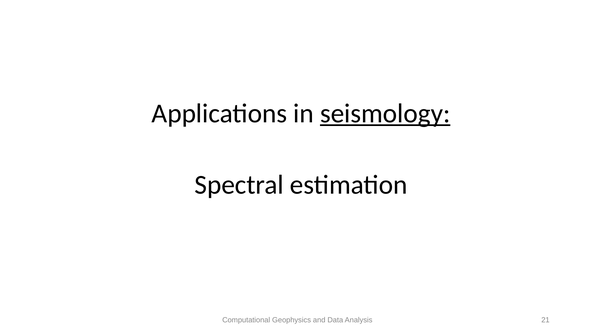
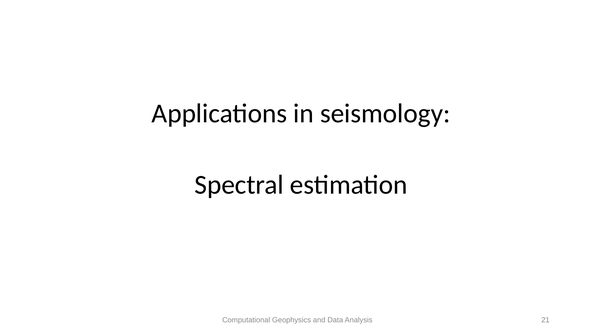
seismology underline: present -> none
